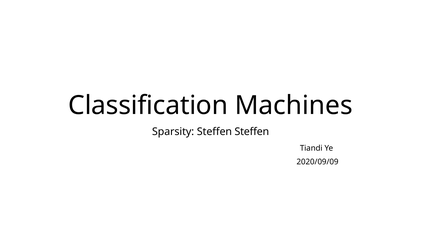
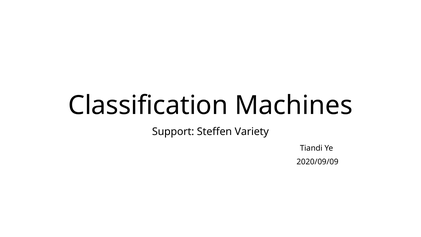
Sparsity: Sparsity -> Support
Steffen Steffen: Steffen -> Variety
